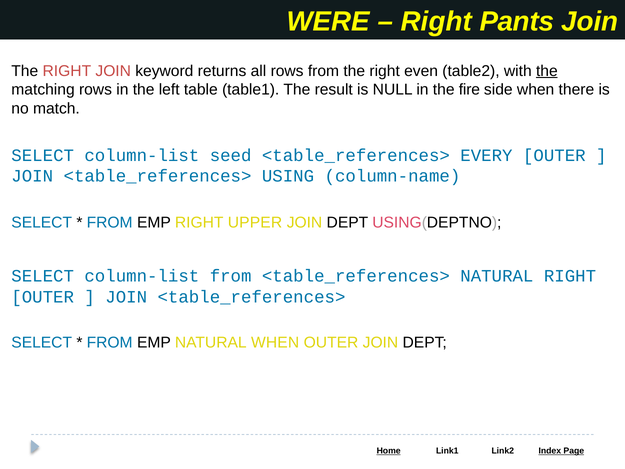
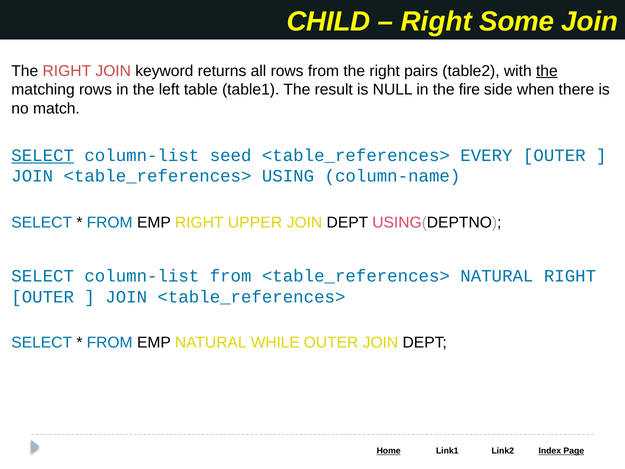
WERE: WERE -> CHILD
Pants: Pants -> Some
even: even -> pairs
SELECT at (43, 155) underline: none -> present
NATURAL WHEN: WHEN -> WHILE
